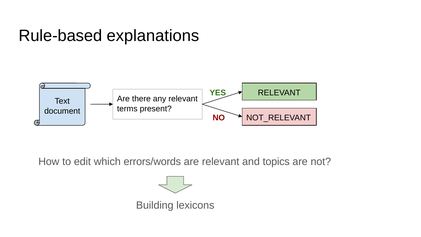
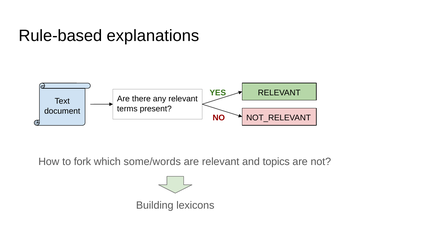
edit: edit -> fork
errors/words: errors/words -> some/words
